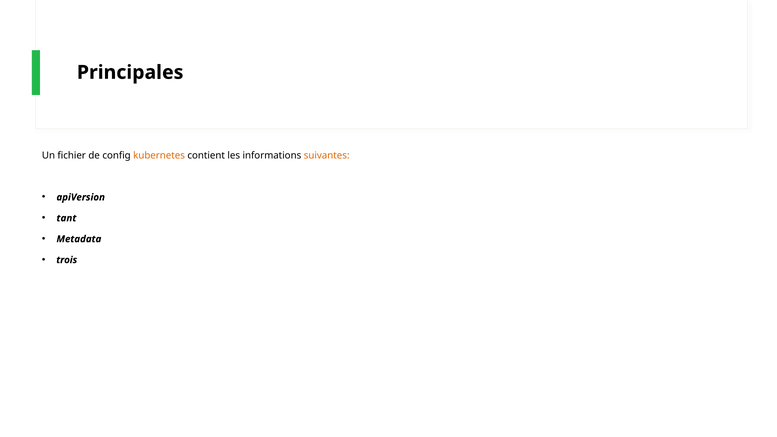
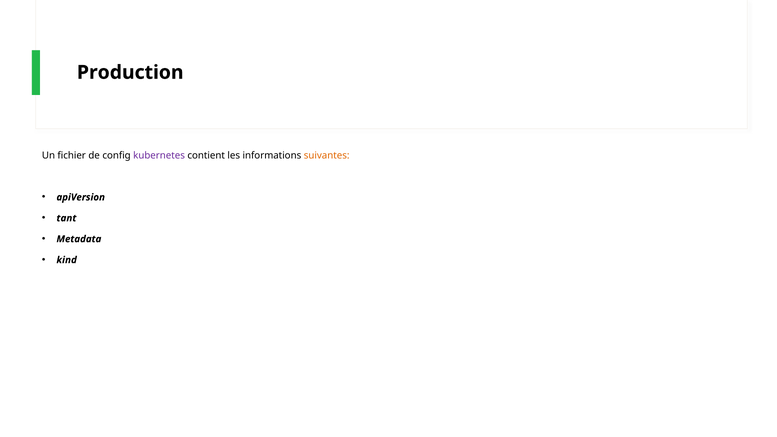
Principales: Principales -> Production
kubernetes colour: orange -> purple
trois: trois -> kind
